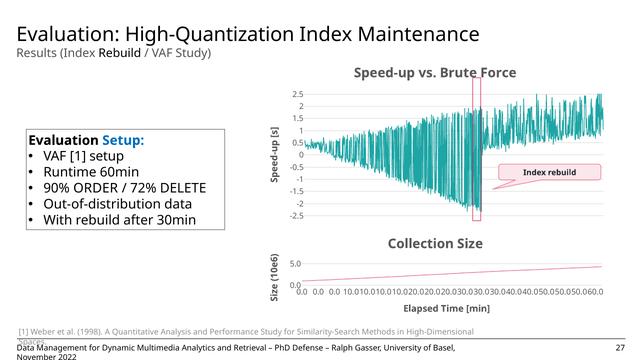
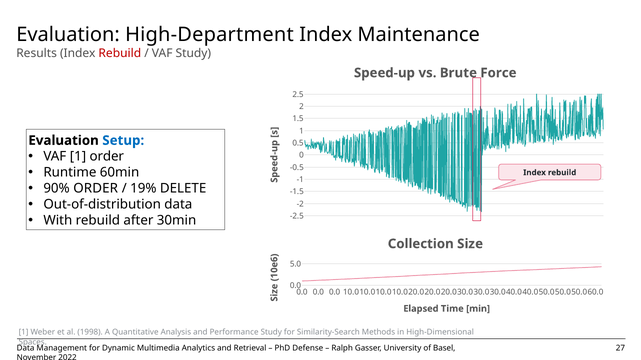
High-Quantization: High-Quantization -> High-Department
Rebuild at (120, 53) colour: black -> red
1 setup: setup -> order
72%: 72% -> 19%
